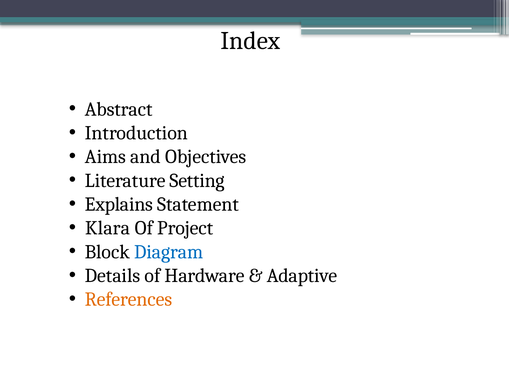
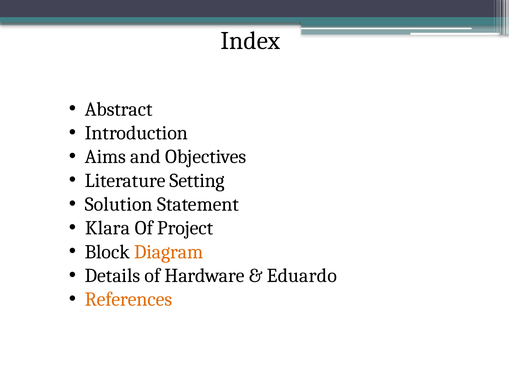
Explains: Explains -> Solution
Diagram colour: blue -> orange
Adaptive: Adaptive -> Eduardo
